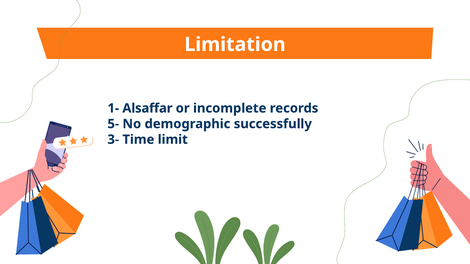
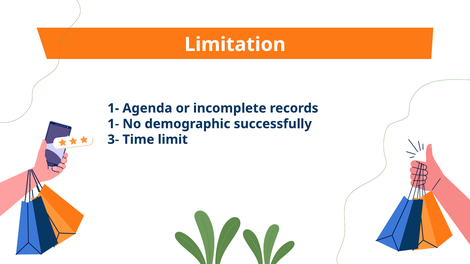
Alsaffar: Alsaffar -> Agenda
5- at (113, 124): 5- -> 1-
